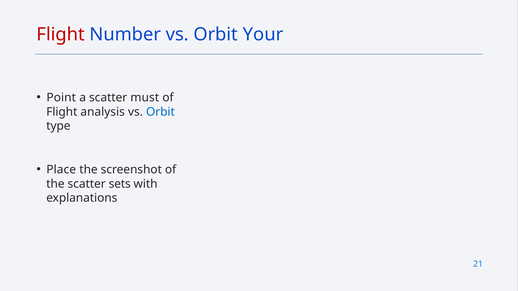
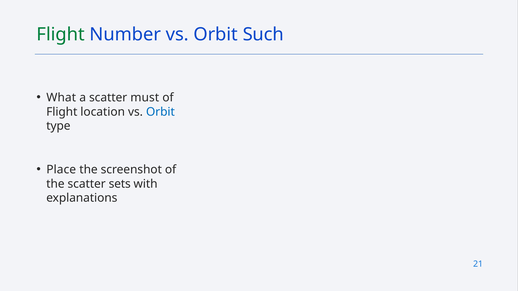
Flight at (61, 35) colour: red -> green
Your: Your -> Such
Point: Point -> What
analysis: analysis -> location
